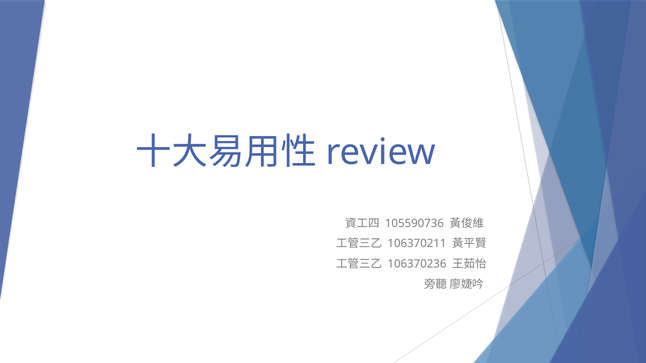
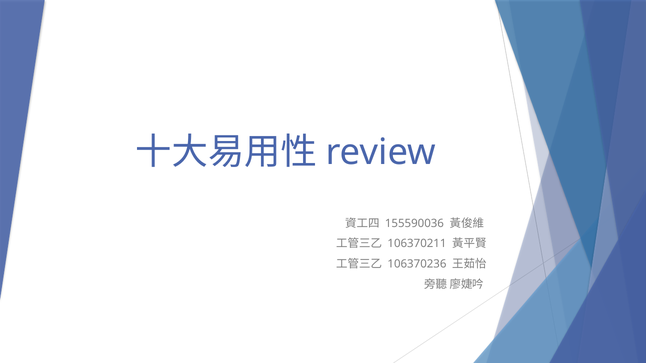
105590736: 105590736 -> 155590036
